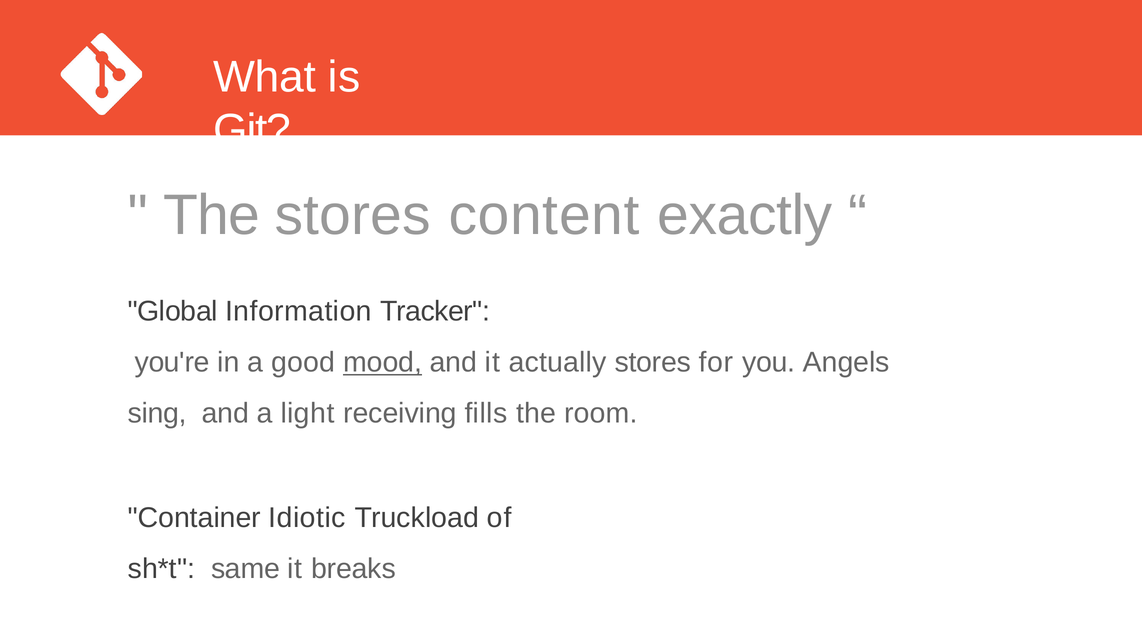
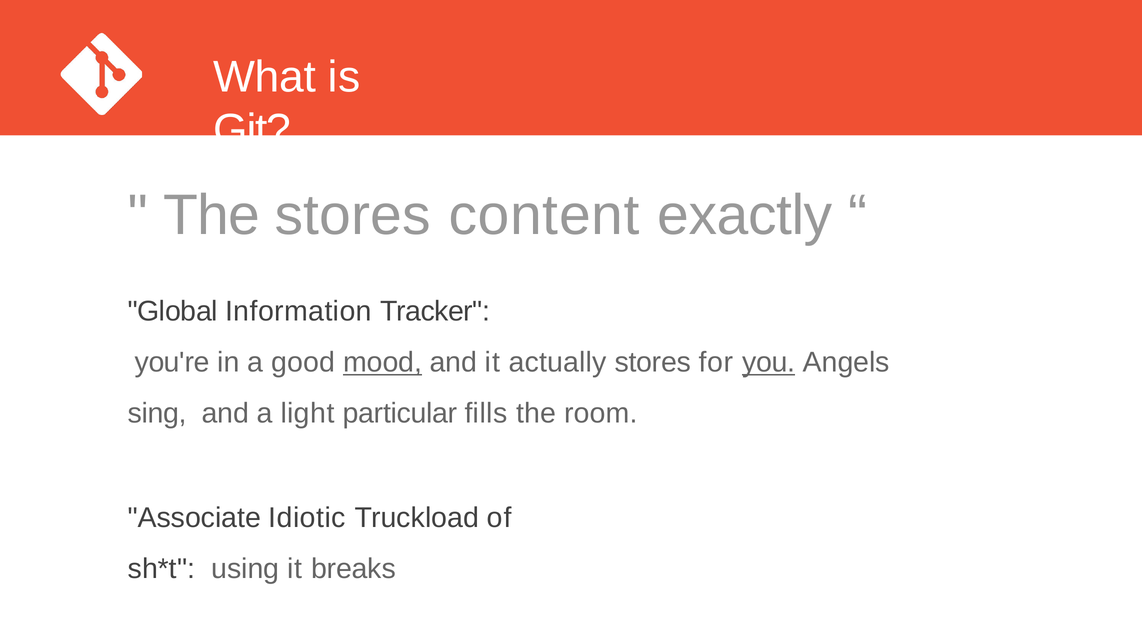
you underline: none -> present
receiving: receiving -> particular
Container: Container -> Associate
same: same -> using
